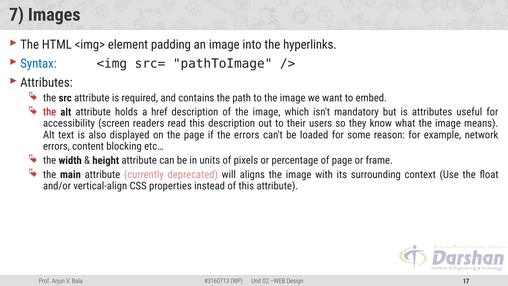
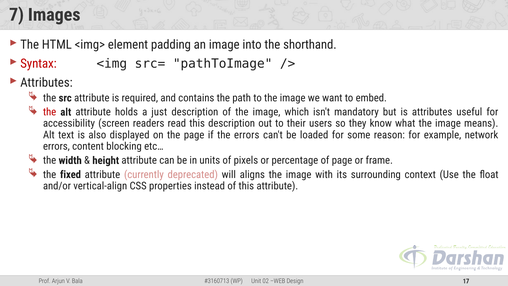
hyperlinks: hyperlinks -> shorthand
Syntax colour: blue -> red
href: href -> just
main: main -> fixed
